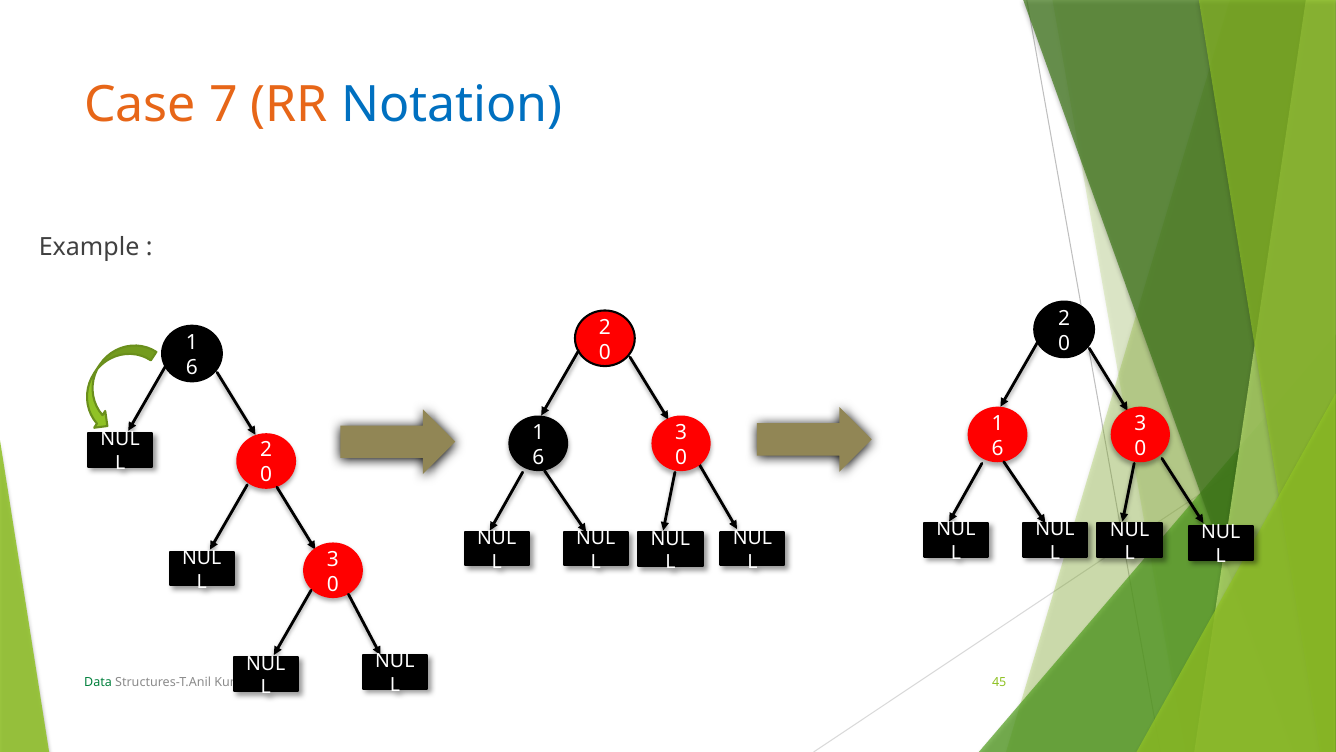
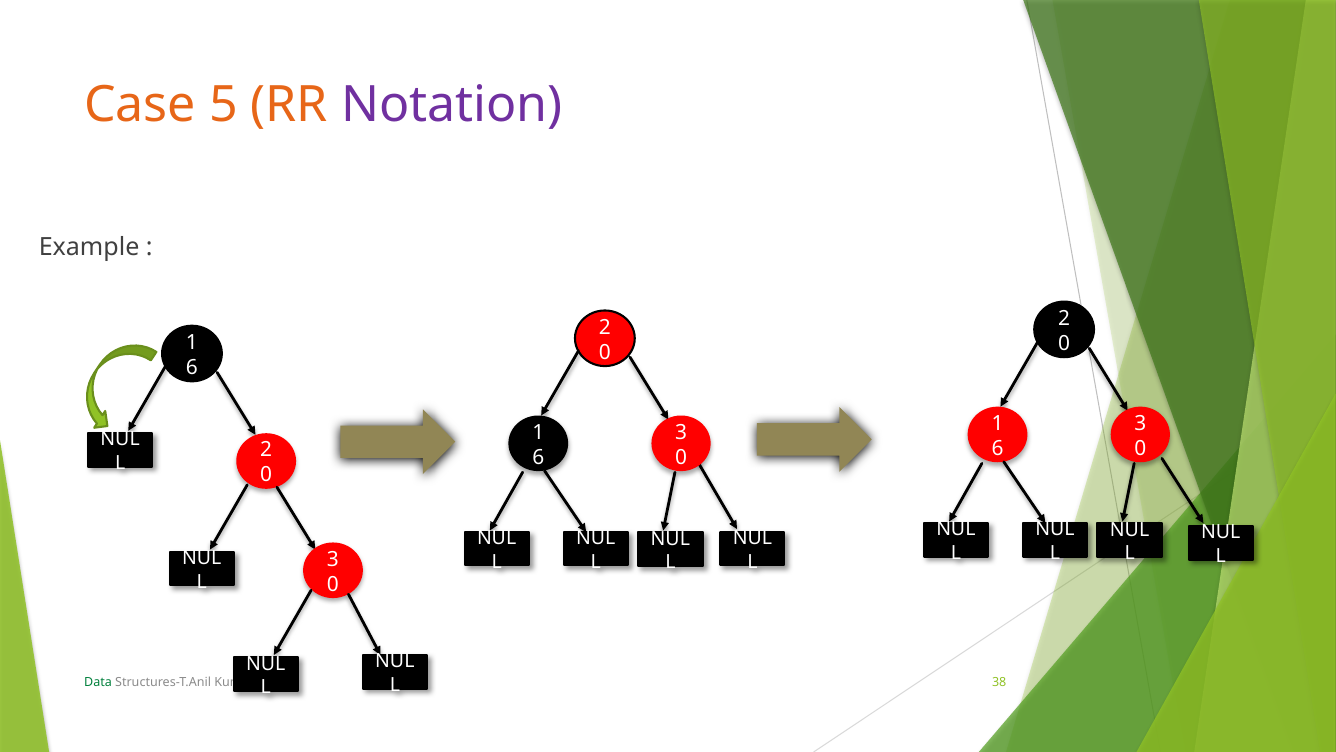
7: 7 -> 5
Notation colour: blue -> purple
45: 45 -> 38
